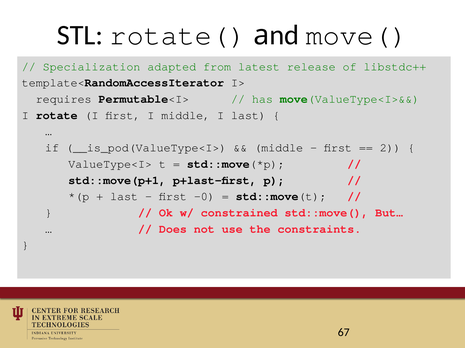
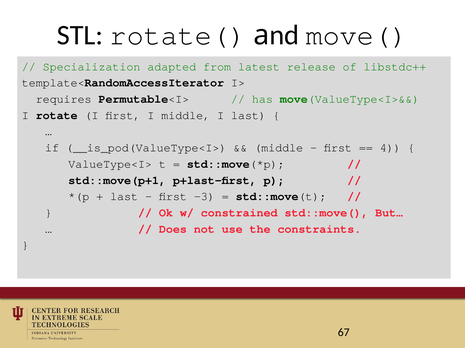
2: 2 -> 4
-0: -0 -> -3
